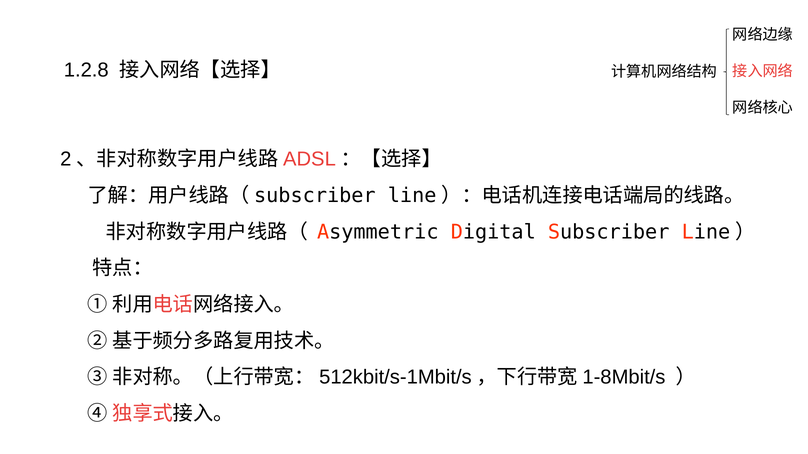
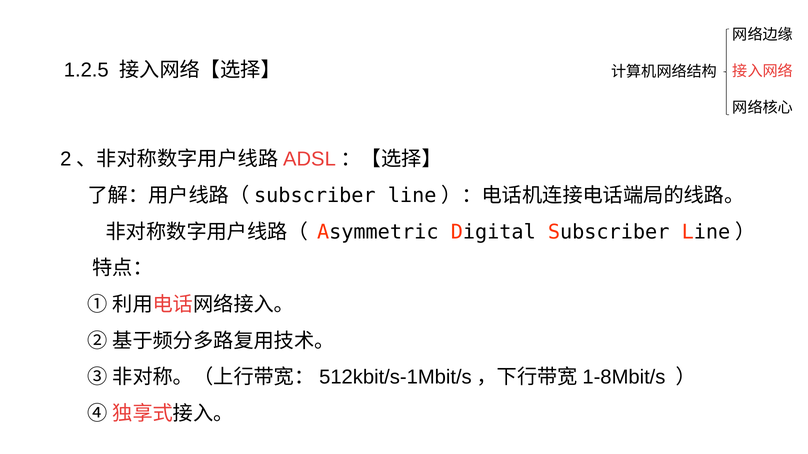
1.2.8: 1.2.8 -> 1.2.5
